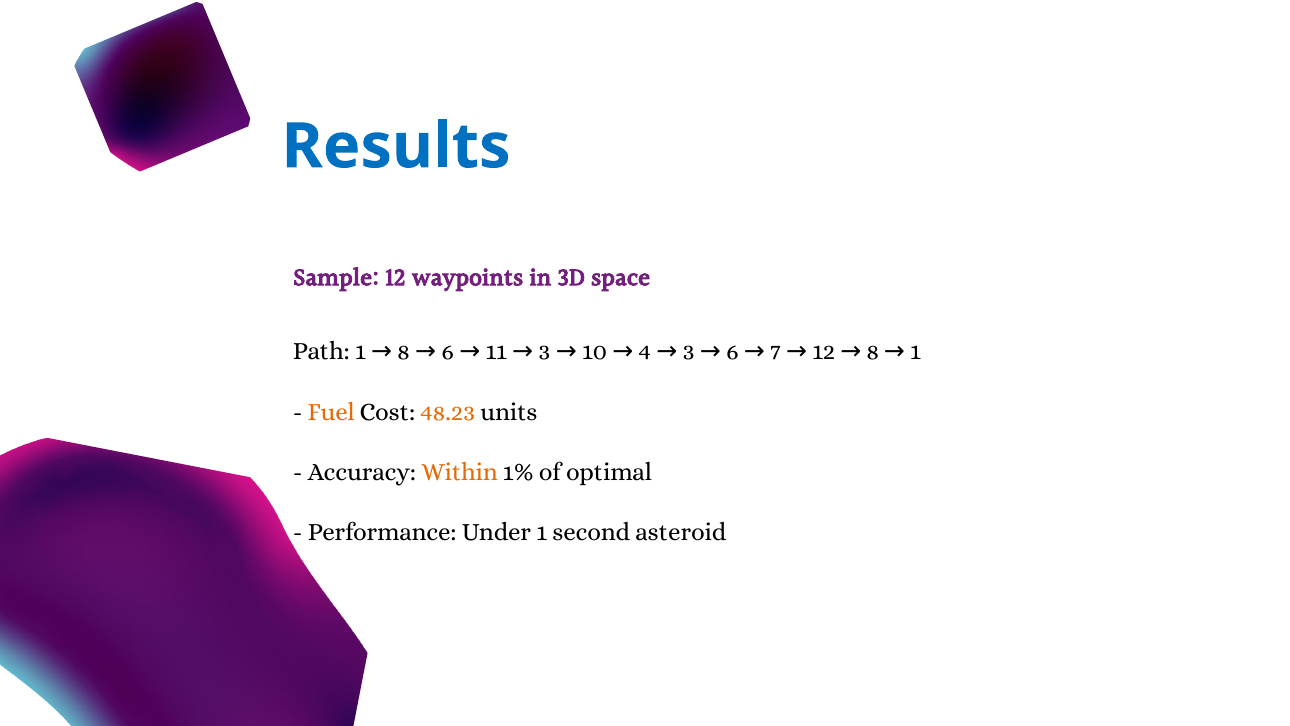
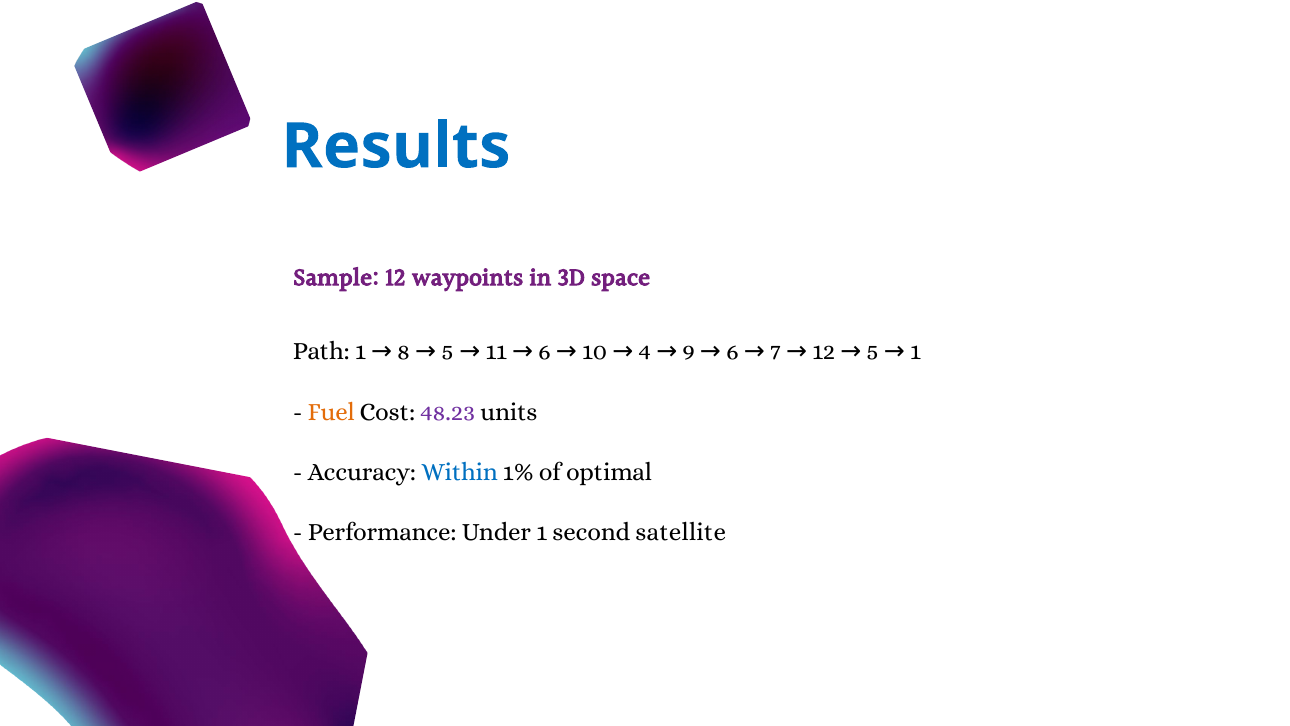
8 6: 6 -> 5
11 3: 3 -> 6
4 3: 3 -> 9
12 8: 8 -> 5
48.23 colour: orange -> purple
Within colour: orange -> blue
asteroid: asteroid -> satellite
